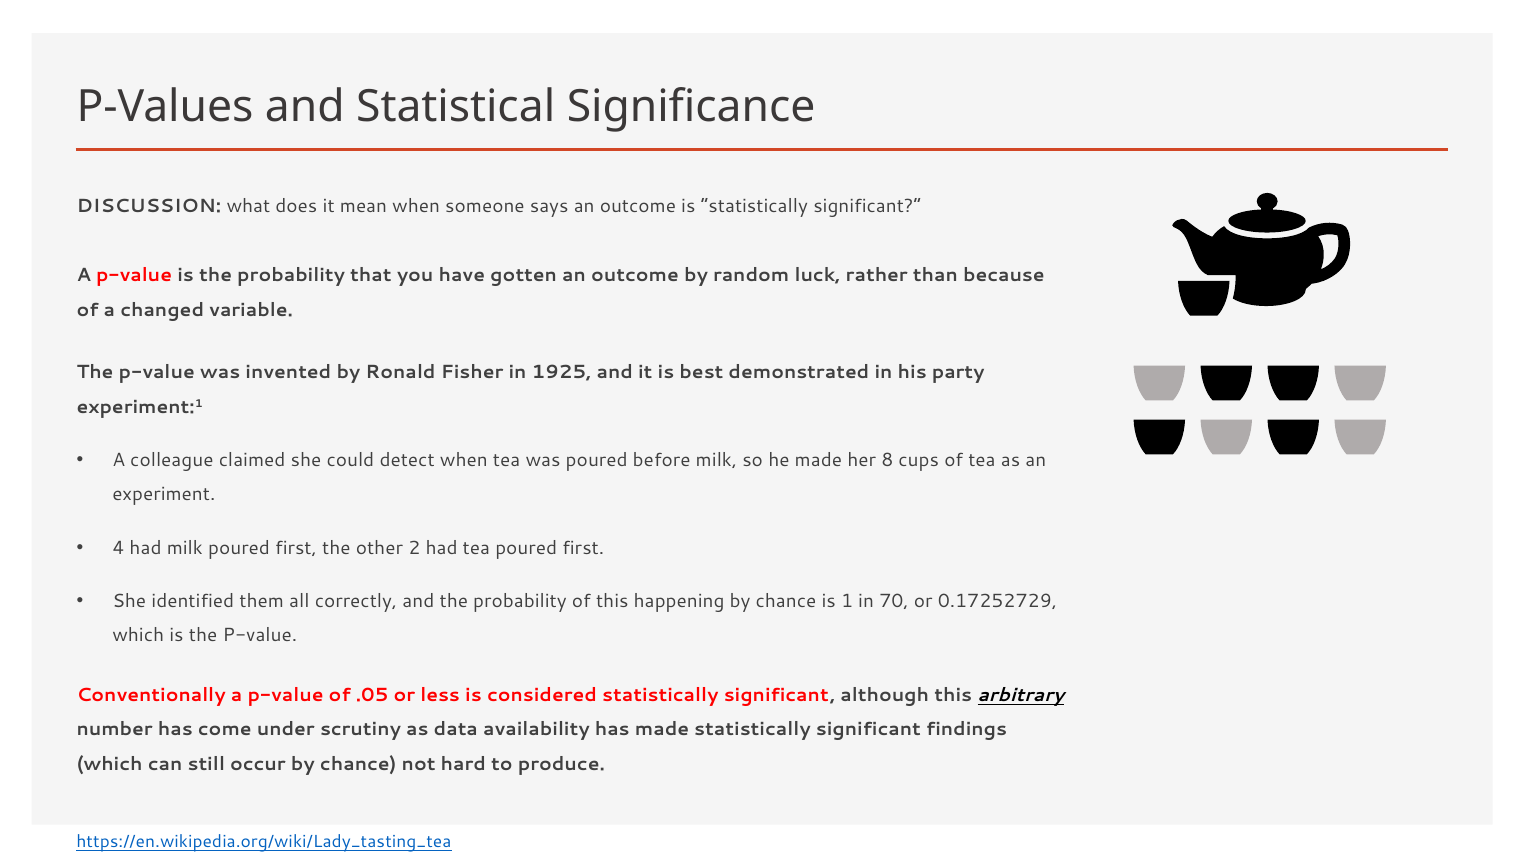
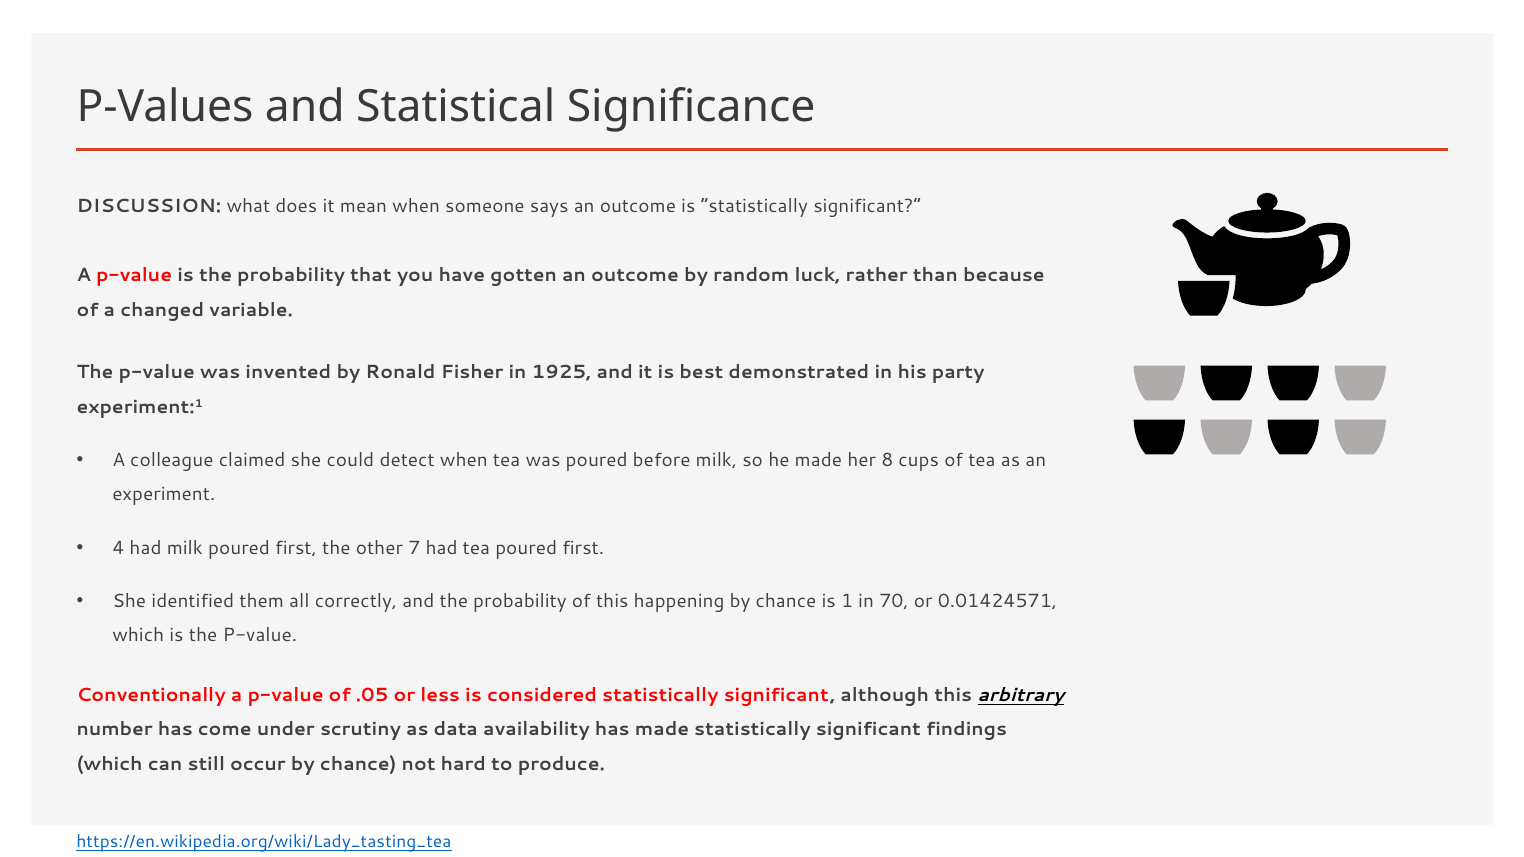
2: 2 -> 7
0.17252729: 0.17252729 -> 0.01424571
